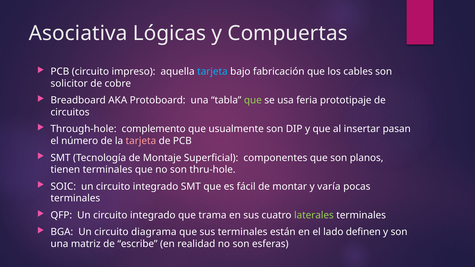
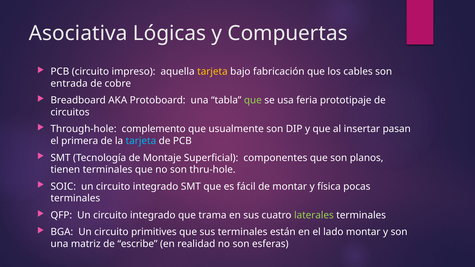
tarjeta at (212, 72) colour: light blue -> yellow
solicitor: solicitor -> entrada
número: número -> primera
tarjeta at (141, 141) colour: pink -> light blue
varía: varía -> física
diagrama: diagrama -> primitives
lado definen: definen -> montar
